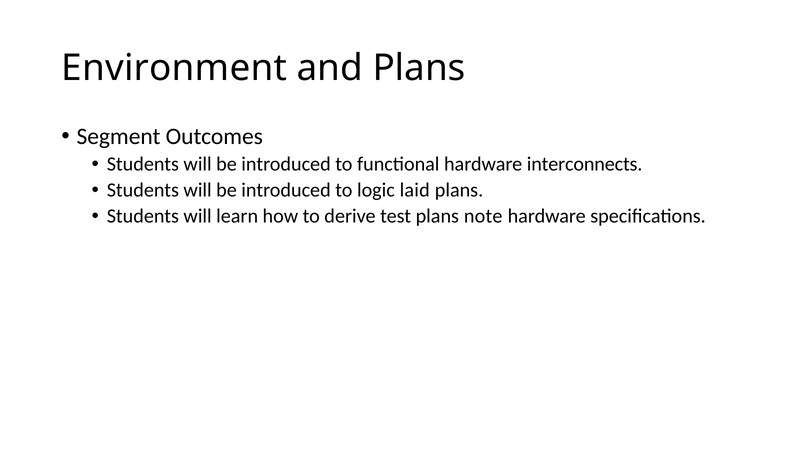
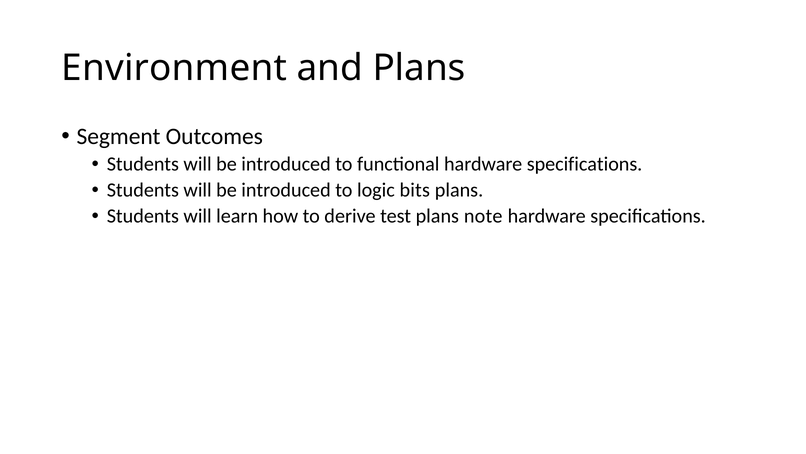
functional hardware interconnects: interconnects -> specifications
laid: laid -> bits
